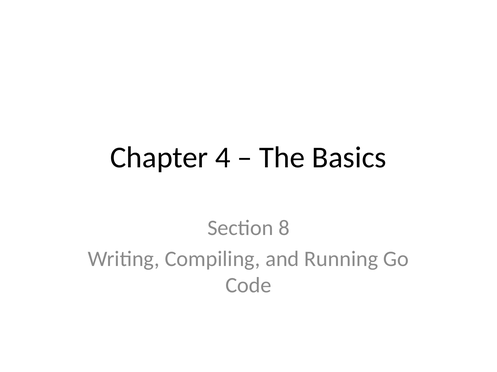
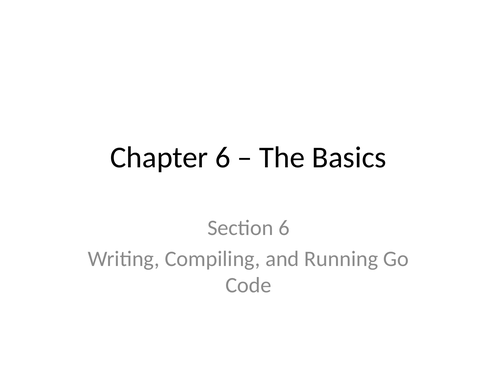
Chapter 4: 4 -> 6
Section 8: 8 -> 6
